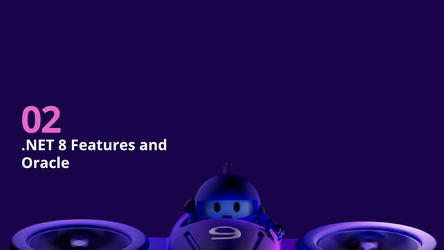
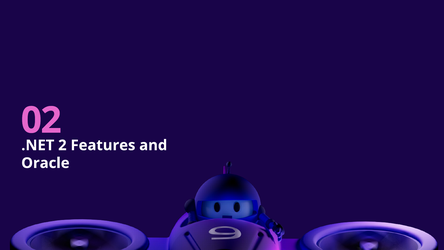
8: 8 -> 2
